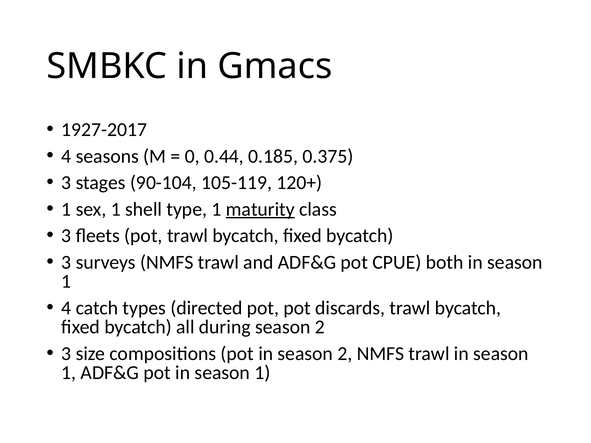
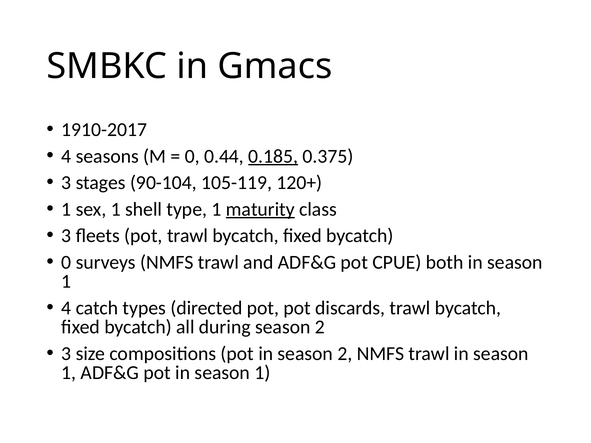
1927-2017: 1927-2017 -> 1910-2017
0.185 underline: none -> present
3 at (66, 262): 3 -> 0
